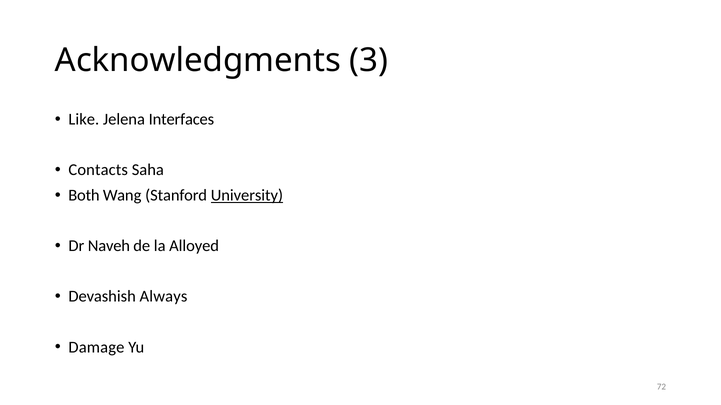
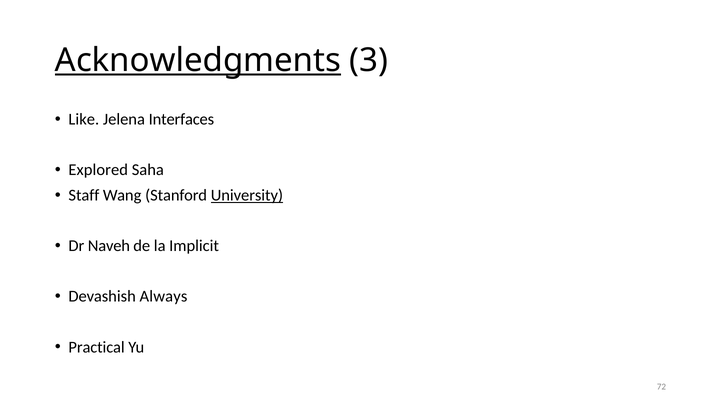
Acknowledgments underline: none -> present
Contacts: Contacts -> Explored
Both: Both -> Staff
Alloyed: Alloyed -> Implicit
Damage: Damage -> Practical
